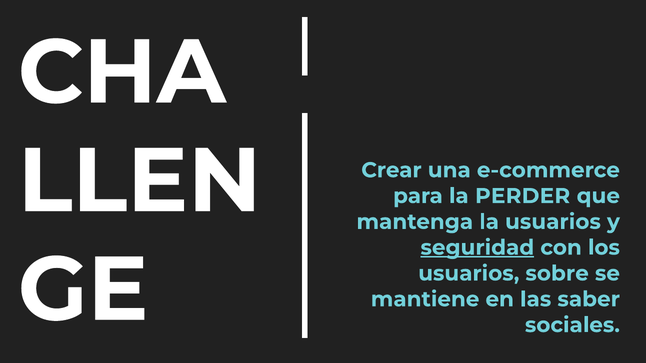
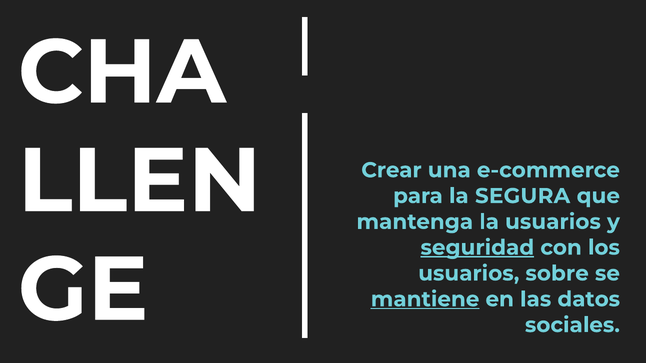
PERDER: PERDER -> SEGURA
mantiene underline: none -> present
saber: saber -> datos
